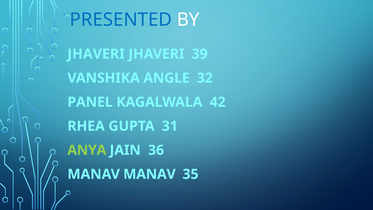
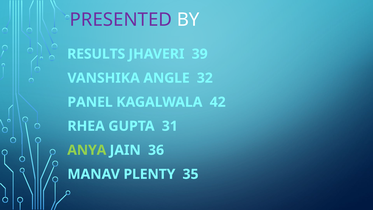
PRESENTED colour: blue -> purple
JHAVERI at (96, 54): JHAVERI -> RESULTS
MANAV MANAV: MANAV -> PLENTY
